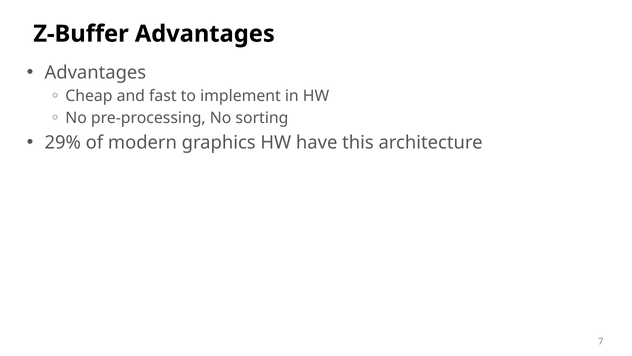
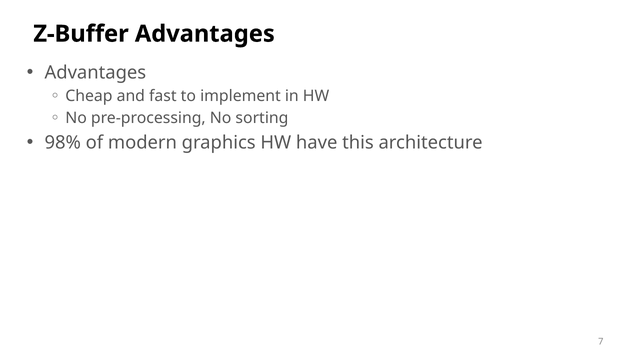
29%: 29% -> 98%
